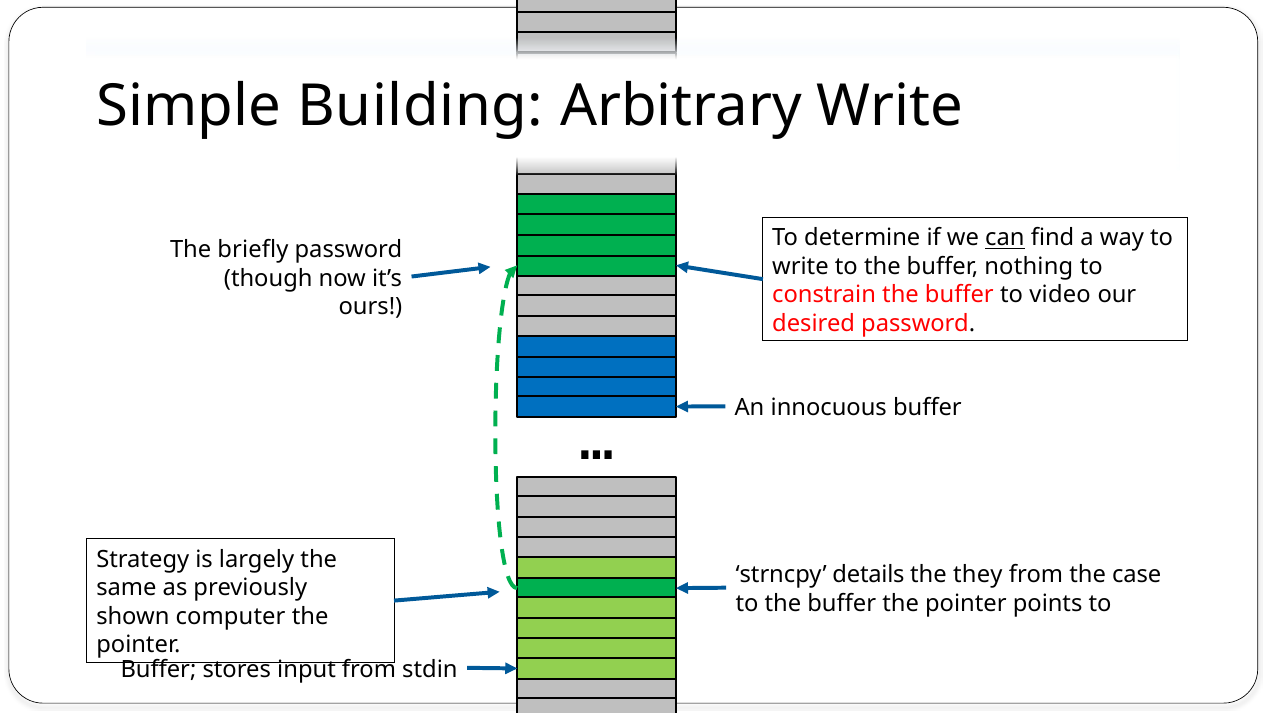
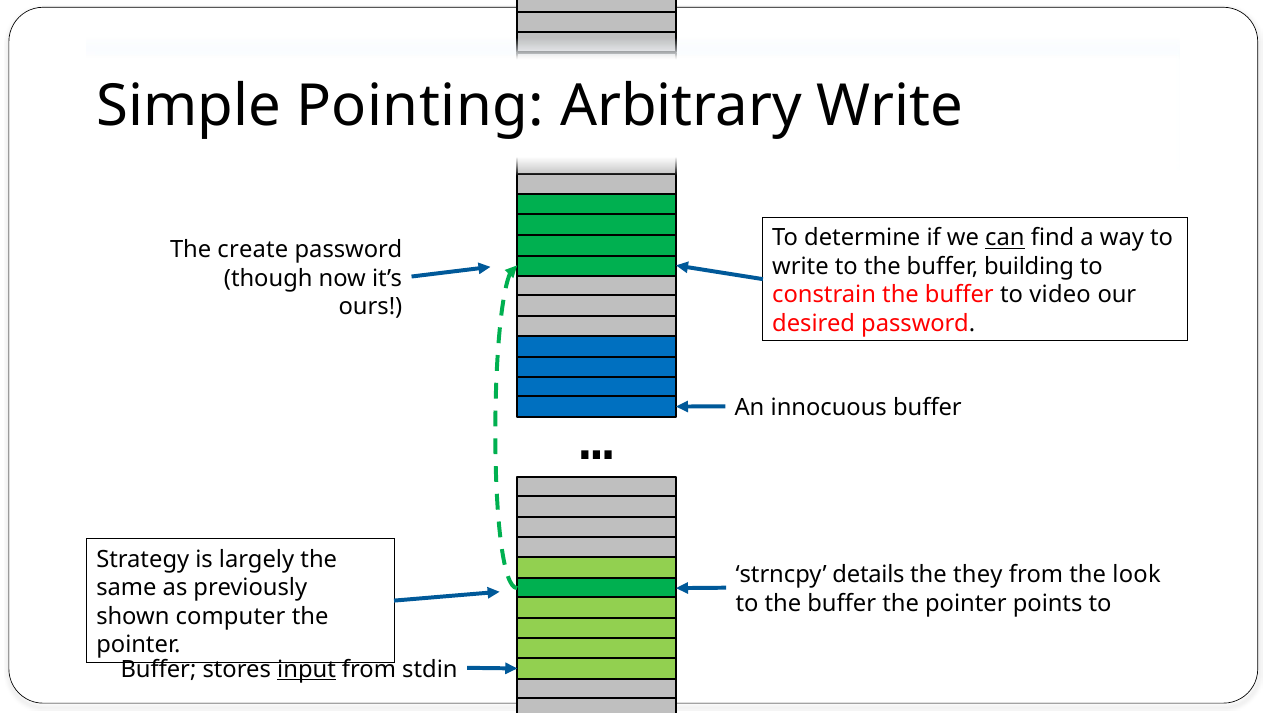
Building: Building -> Pointing
briefly: briefly -> create
nothing: nothing -> building
case: case -> look
input underline: none -> present
